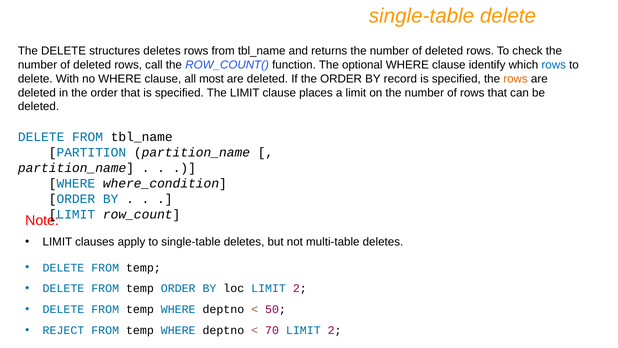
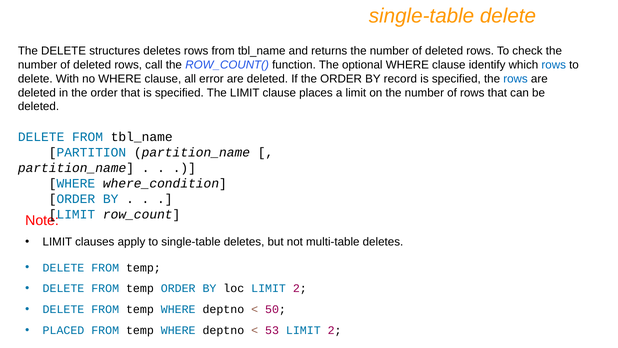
most: most -> error
rows at (516, 79) colour: orange -> blue
REJECT: REJECT -> PLACED
70: 70 -> 53
